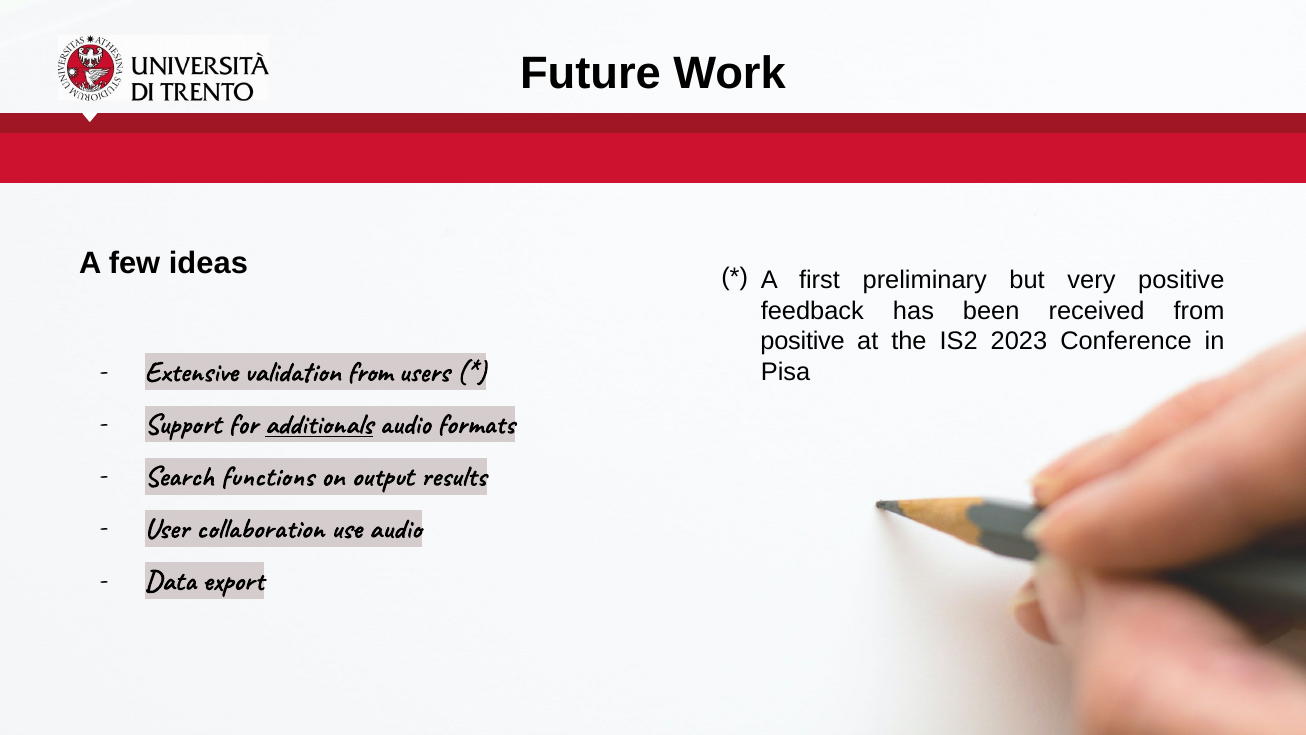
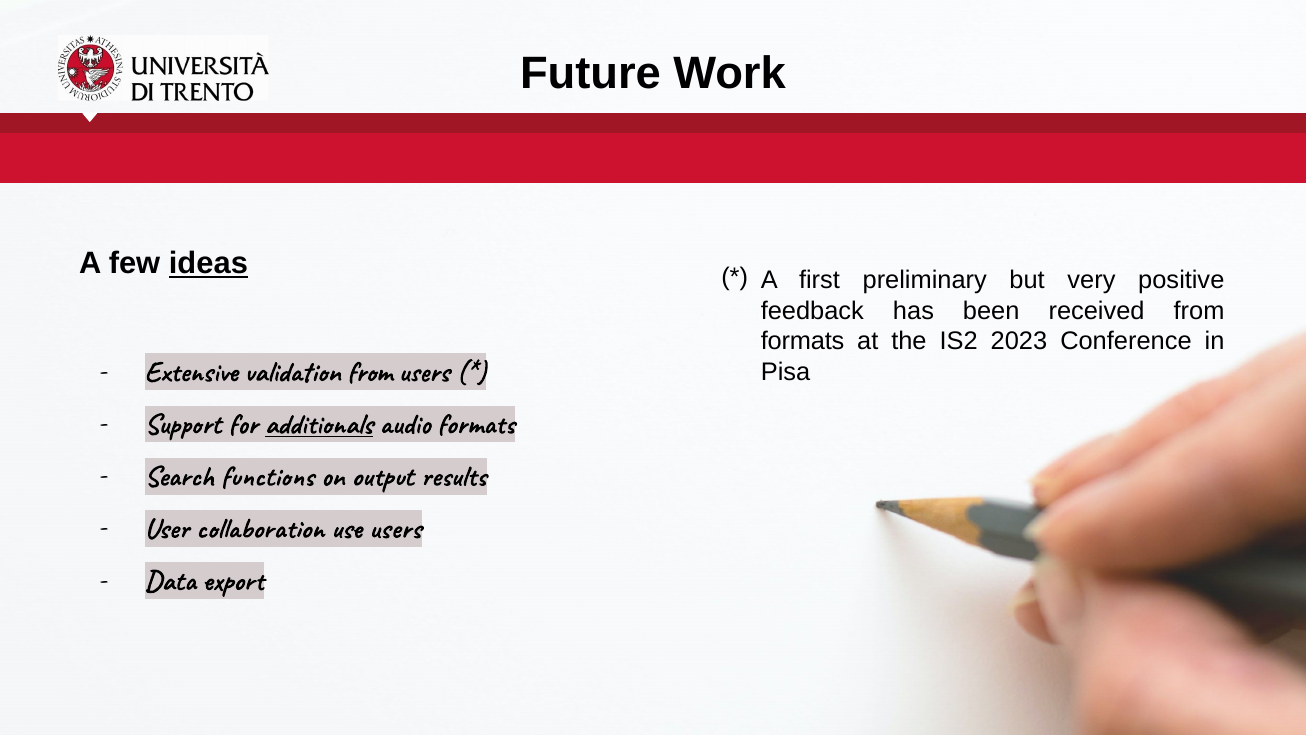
ideas underline: none -> present
positive at (803, 341): positive -> formats
use audio: audio -> users
